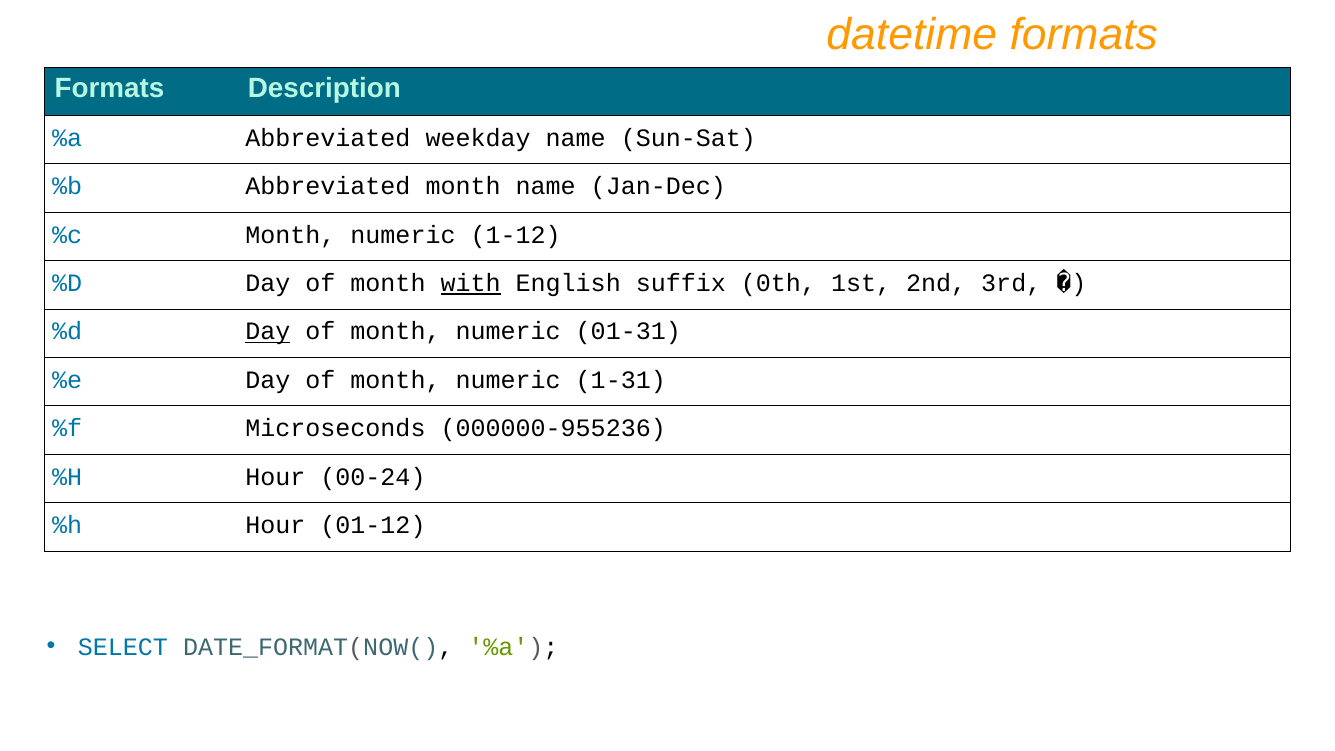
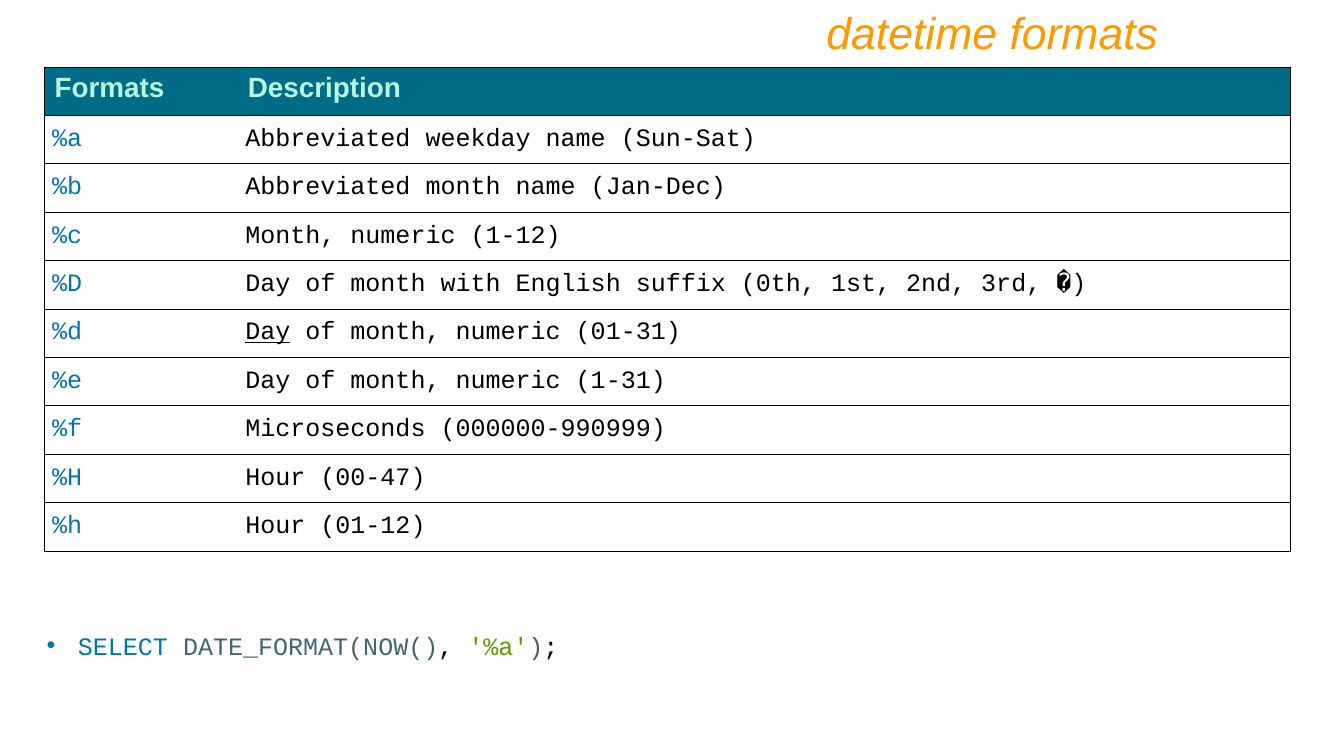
with underline: present -> none
000000-955236: 000000-955236 -> 000000-990999
00-24: 00-24 -> 00-47
